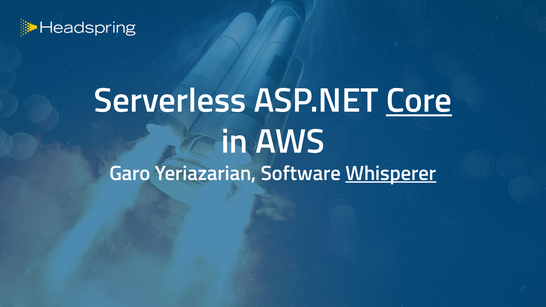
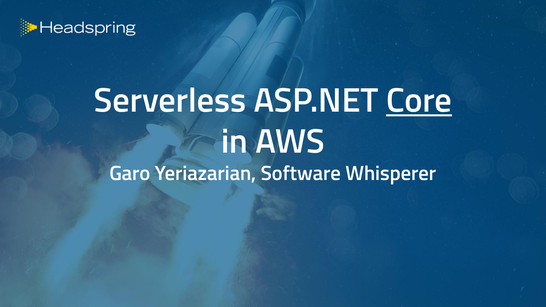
Whisperer underline: present -> none
